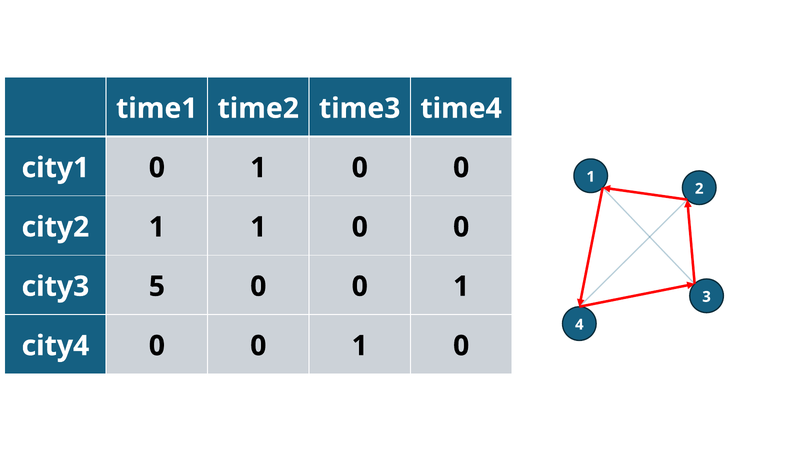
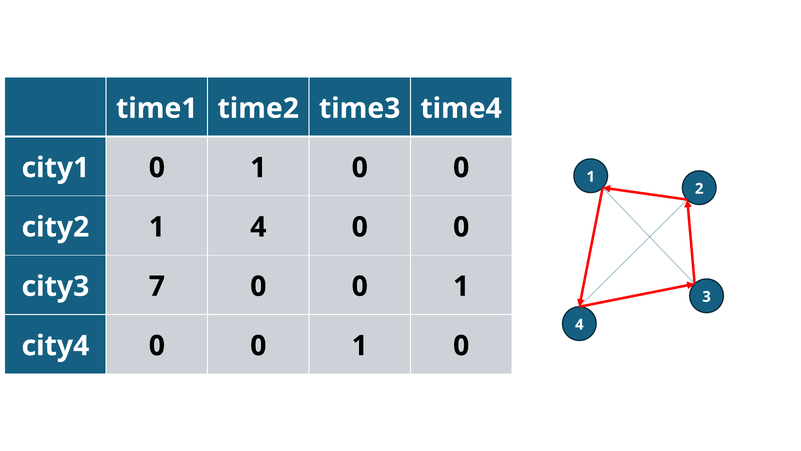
city2 1 1: 1 -> 4
5: 5 -> 7
